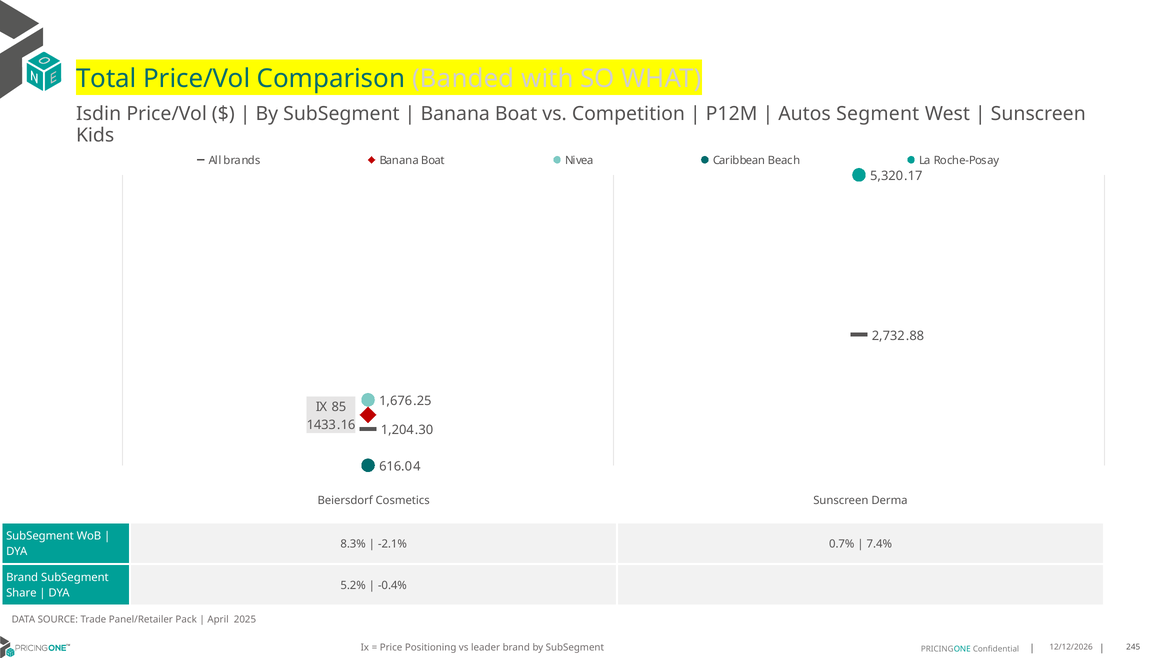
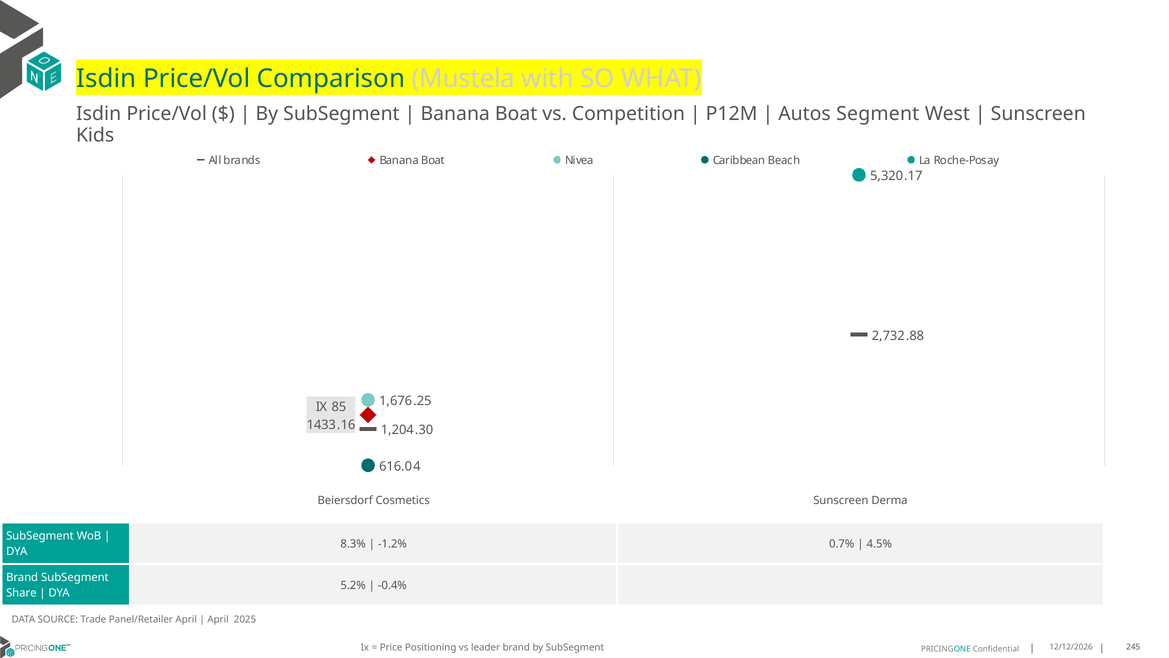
Total at (106, 79): Total -> Isdin
Banded: Banded -> Mustela
-2.1%: -2.1% -> -1.2%
7.4%: 7.4% -> 4.5%
Panel/Retailer Pack: Pack -> April
